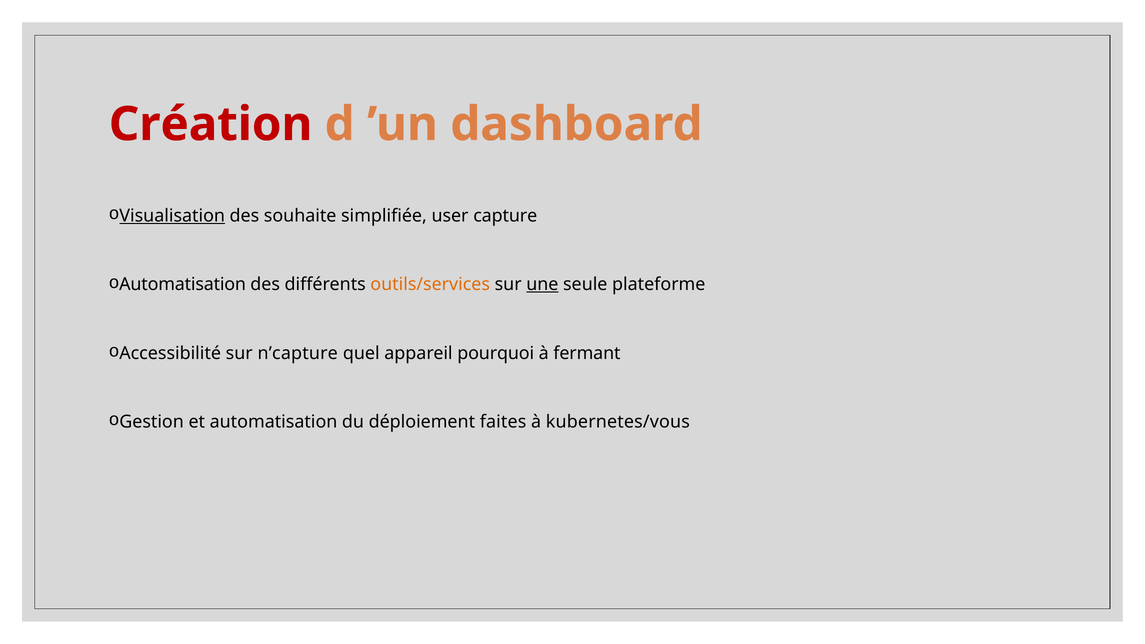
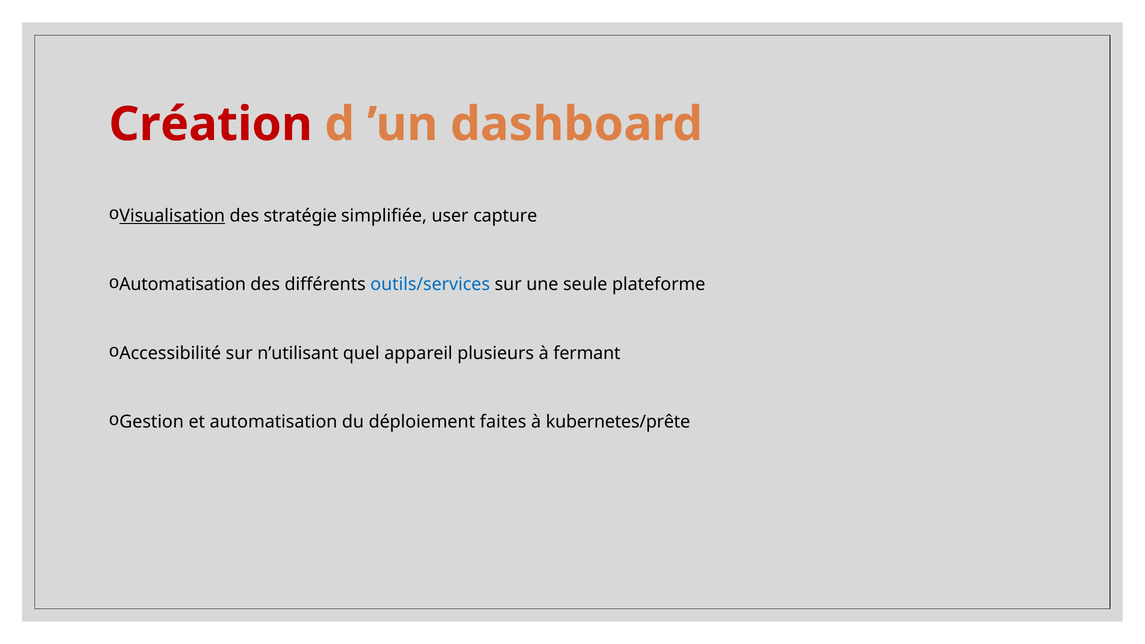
souhaite: souhaite -> stratégie
outils/services colour: orange -> blue
une underline: present -> none
n’capture: n’capture -> n’utilisant
pourquoi: pourquoi -> plusieurs
kubernetes/vous: kubernetes/vous -> kubernetes/prête
